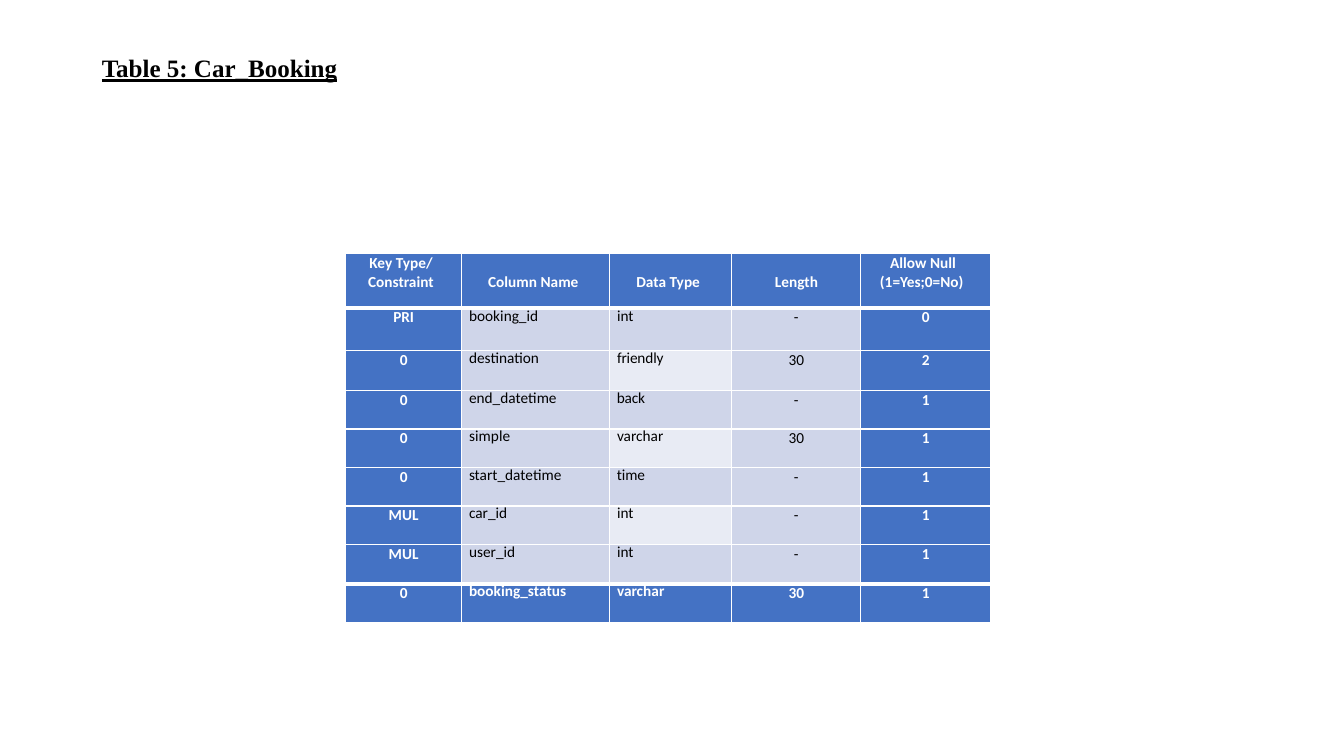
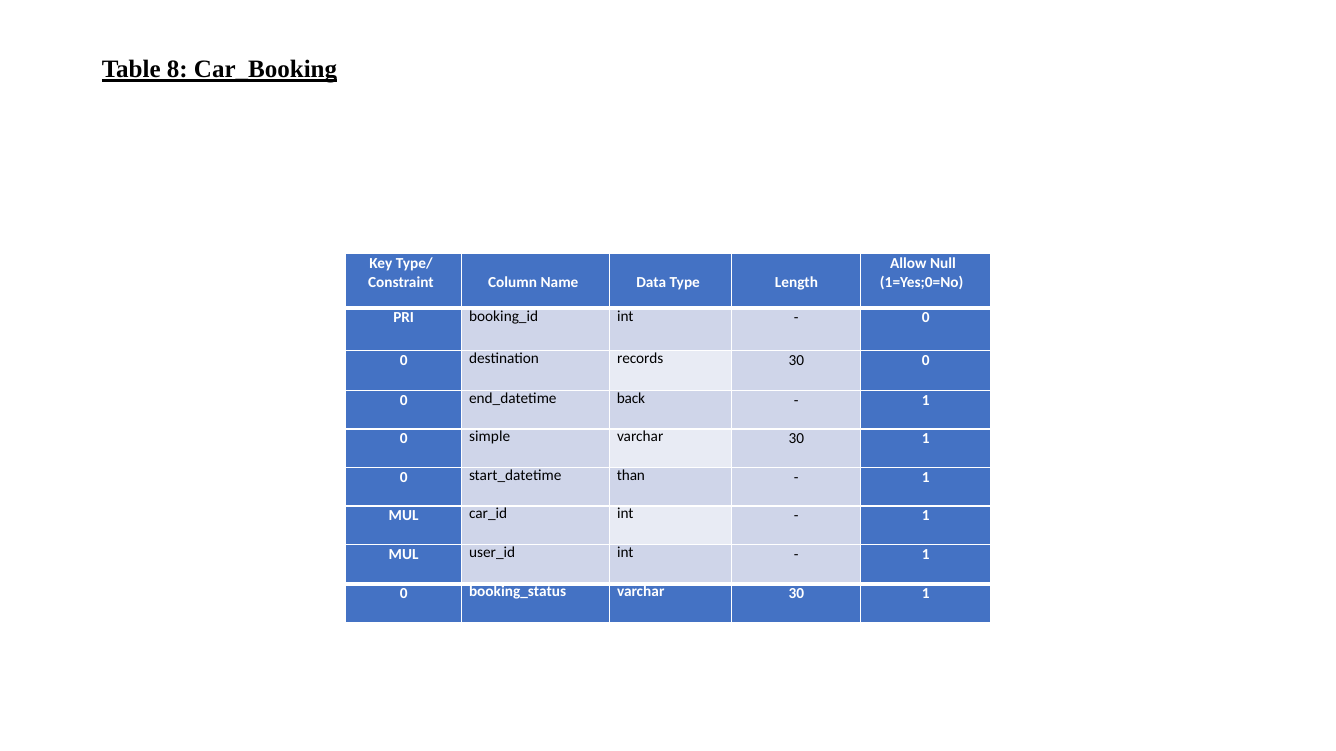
5: 5 -> 8
friendly: friendly -> records
30 2: 2 -> 0
time: time -> than
